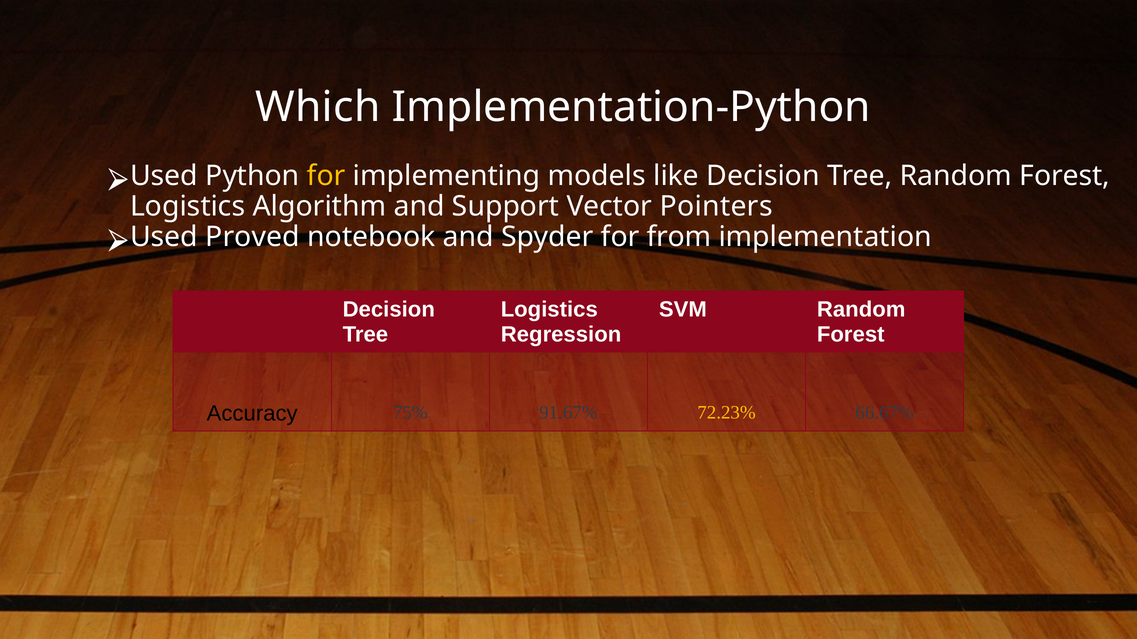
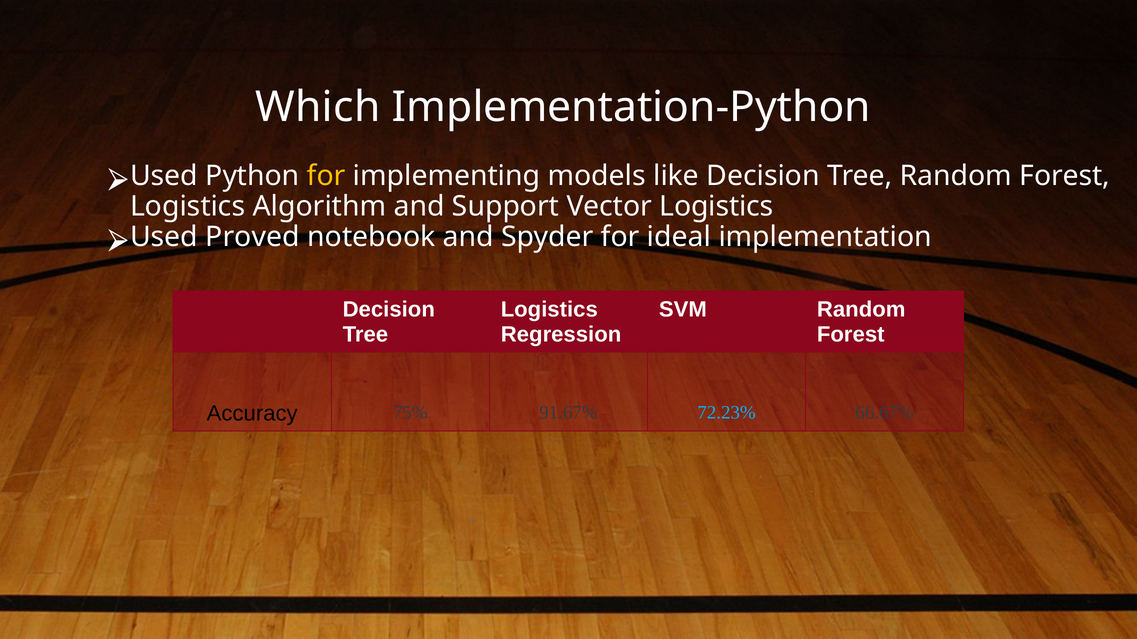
Vector Pointers: Pointers -> Logistics
from: from -> ideal
72.23% colour: yellow -> light blue
